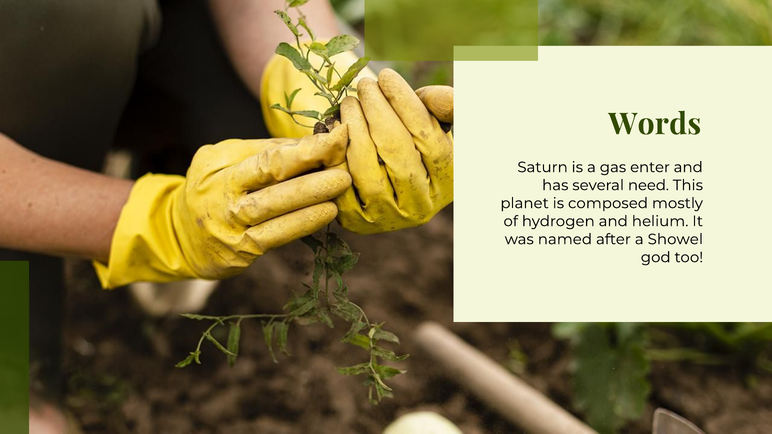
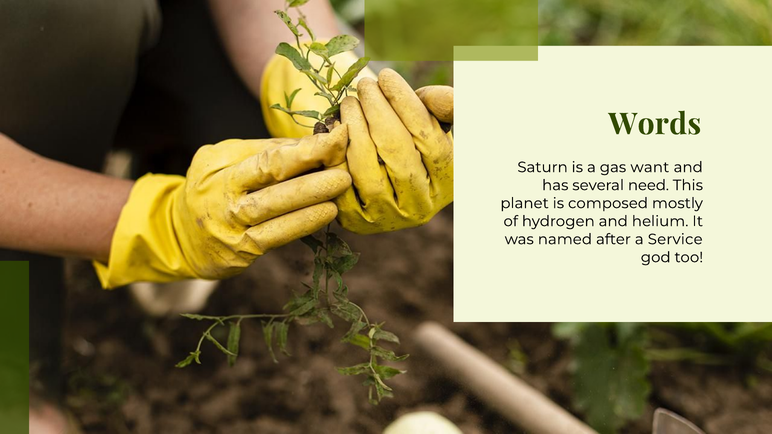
enter: enter -> want
Showel: Showel -> Service
